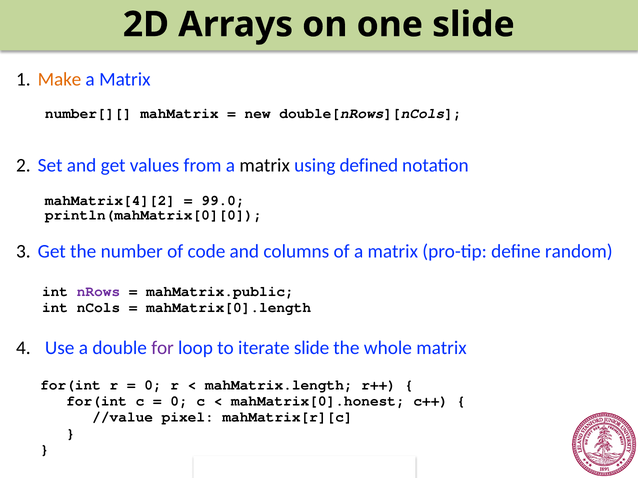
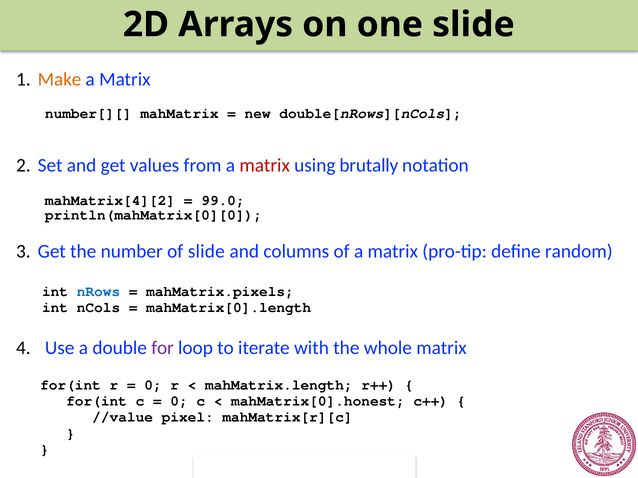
matrix at (265, 165) colour: black -> red
defined: defined -> brutally
of code: code -> slide
nRows colour: purple -> blue
mahMatrix.public: mahMatrix.public -> mahMatrix.pixels
iterate slide: slide -> with
